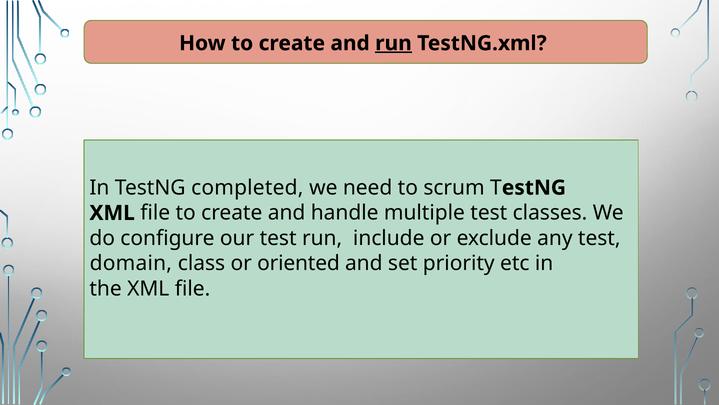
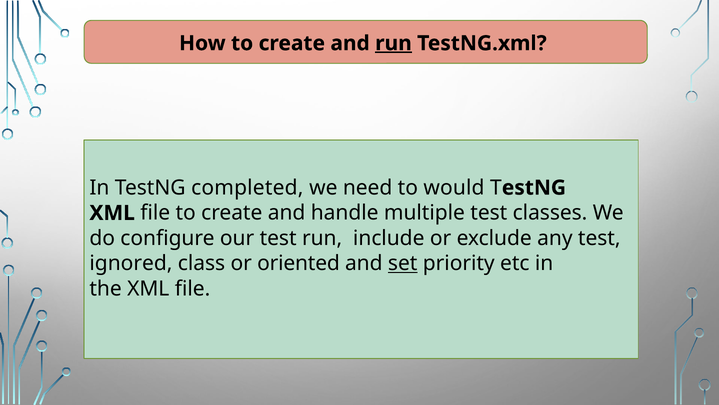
scrum: scrum -> would
domain: domain -> ignored
set underline: none -> present
